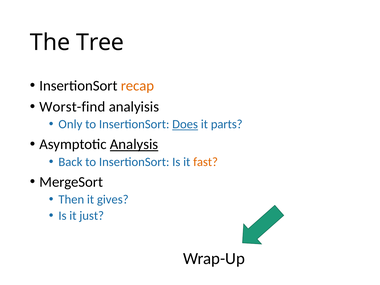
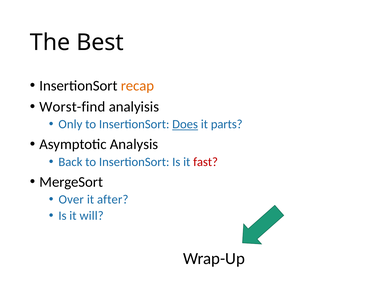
Tree: Tree -> Best
Analysis underline: present -> none
fast colour: orange -> red
Then: Then -> Over
gives: gives -> after
just: just -> will
